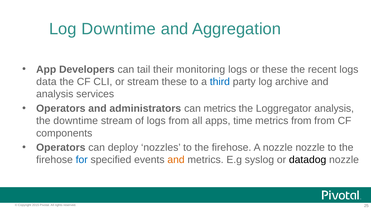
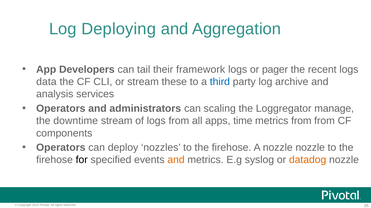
Log Downtime: Downtime -> Deploying
monitoring: monitoring -> framework
or these: these -> pager
can metrics: metrics -> scaling
Loggregator analysis: analysis -> manage
for colour: blue -> black
datadog colour: black -> orange
